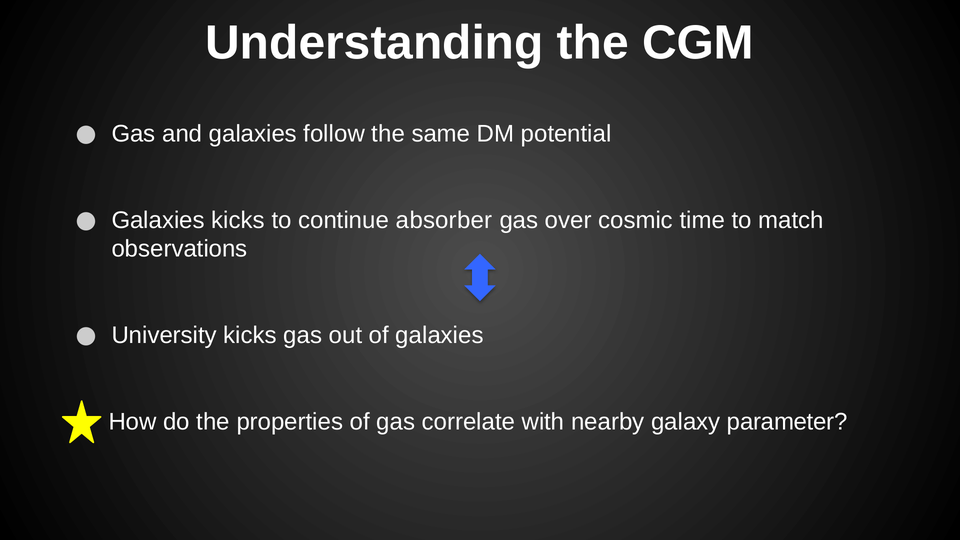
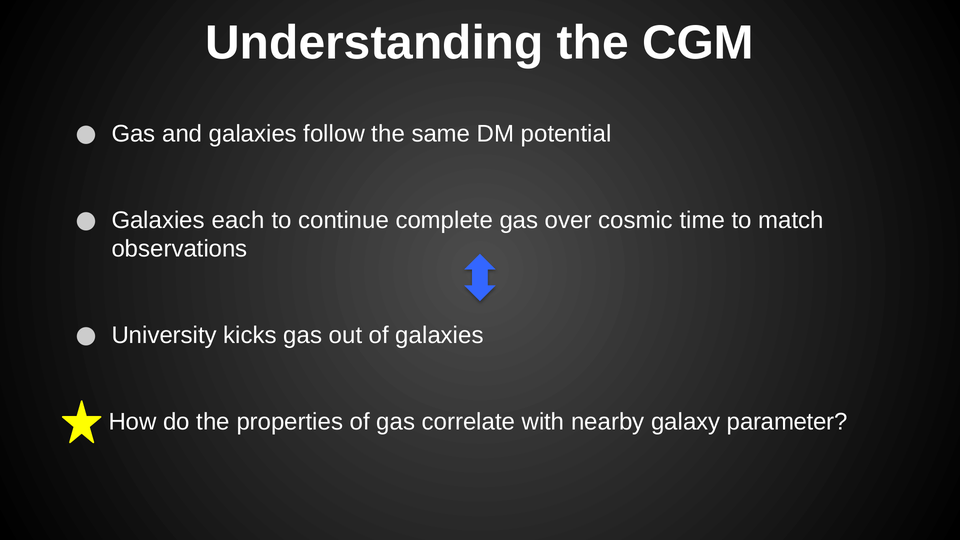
Galaxies kicks: kicks -> each
absorber: absorber -> complete
